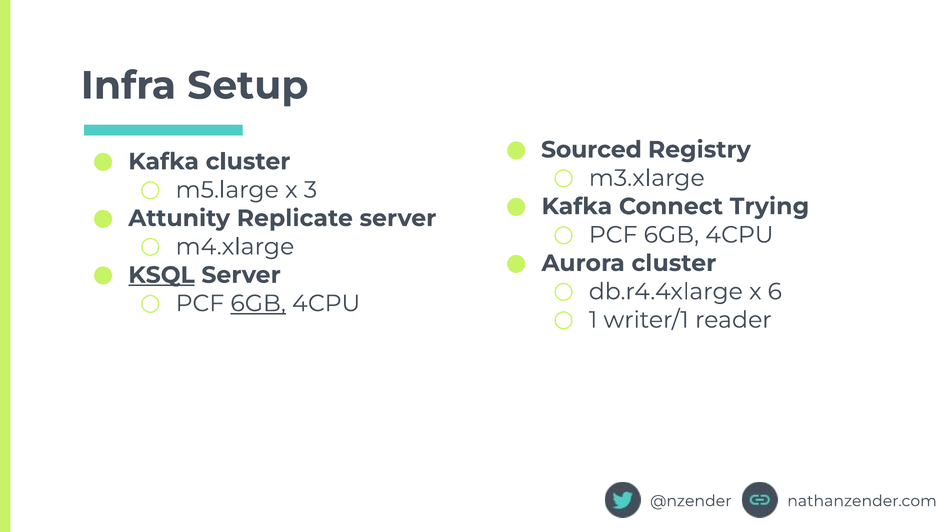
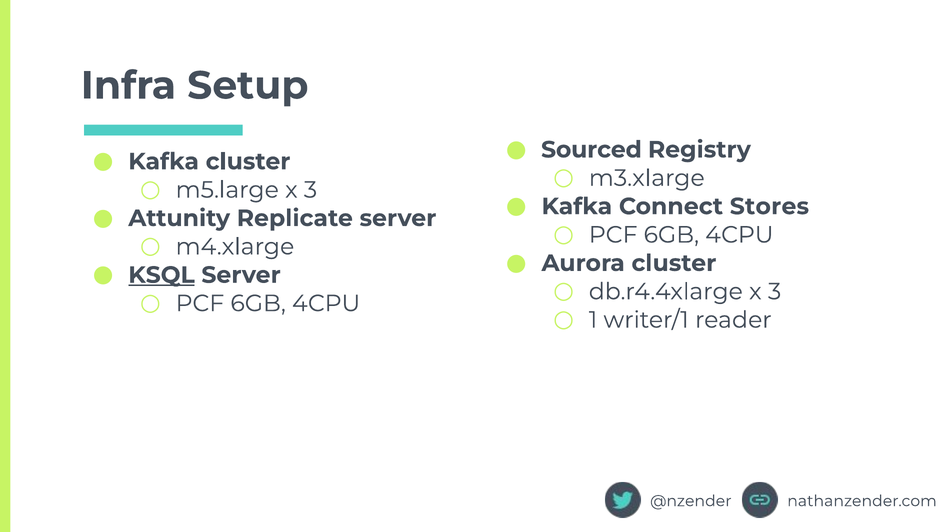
Trying: Trying -> Stores
db.r4.4xlarge x 6: 6 -> 3
6GB at (258, 303) underline: present -> none
